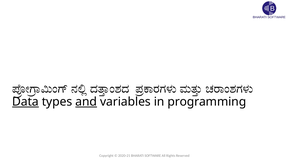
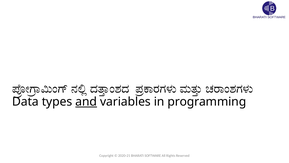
Data underline: present -> none
